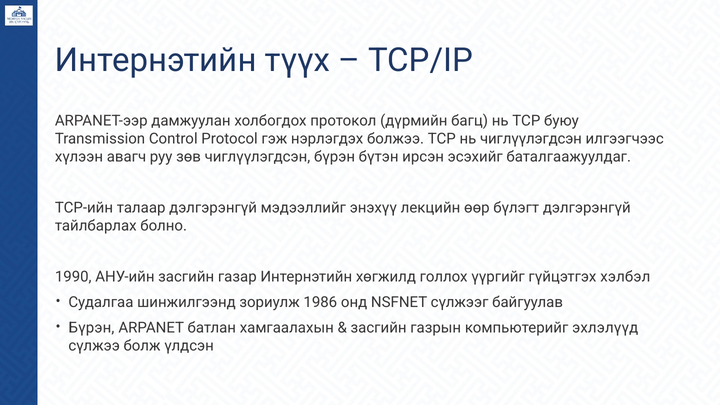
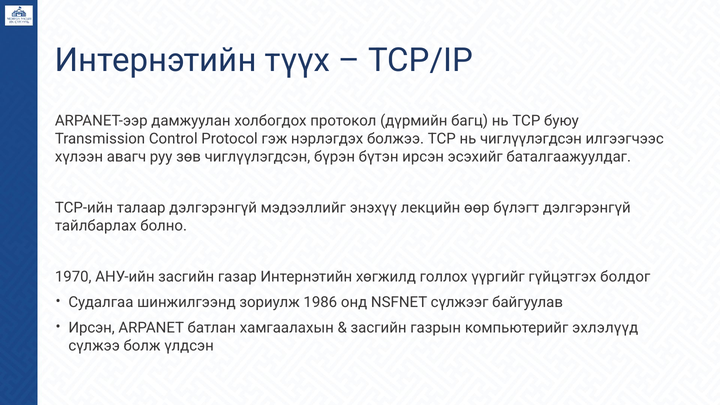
1990: 1990 -> 1970
хэлбэл: хэлбэл -> болдог
Бүрэн at (91, 328): Бүрэн -> Ирсэн
